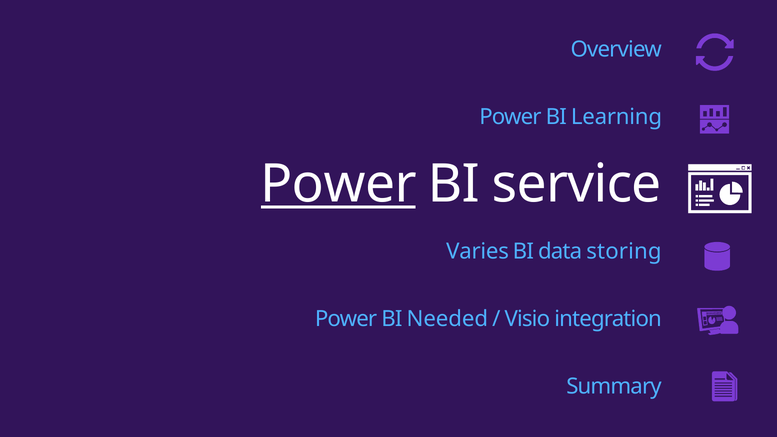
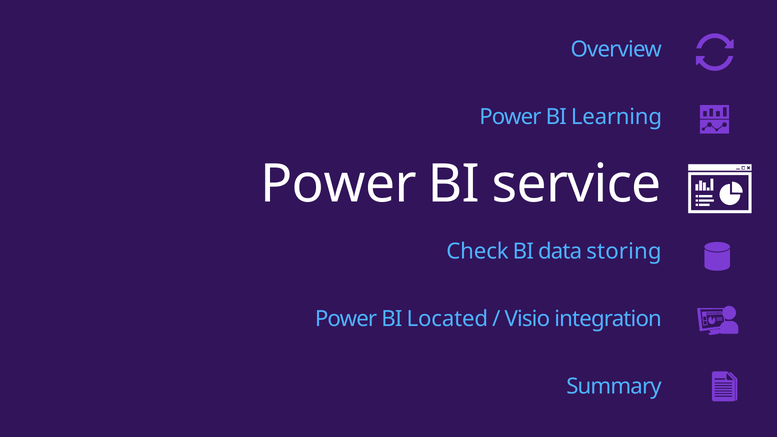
Power at (339, 184) underline: present -> none
Varies: Varies -> Check
Needed: Needed -> Located
